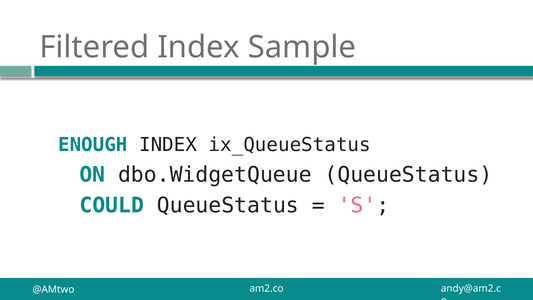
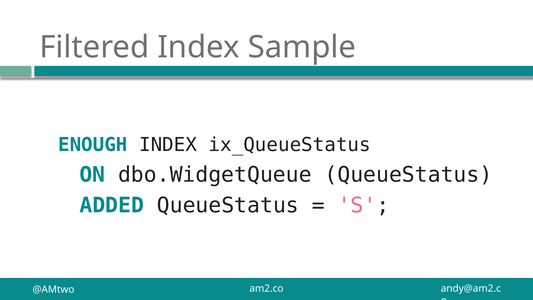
COULD: COULD -> ADDED
